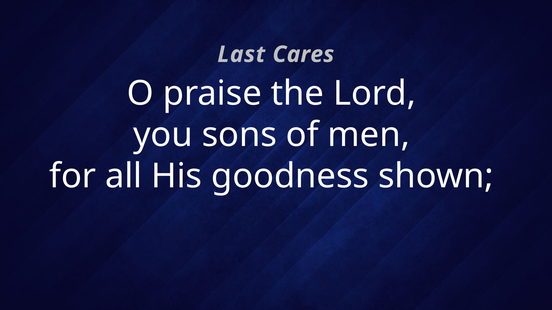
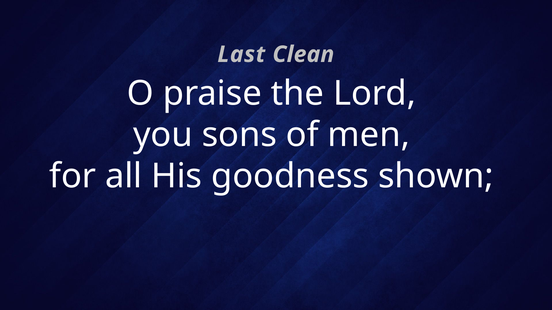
Cares: Cares -> Clean
